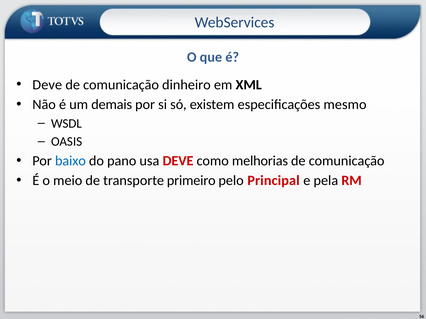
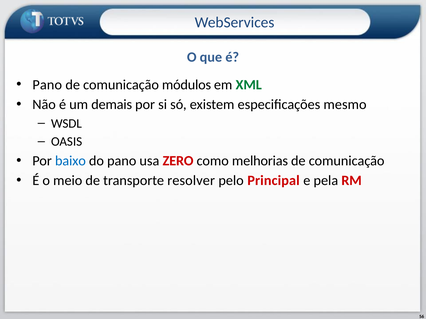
Deve at (47, 85): Deve -> Pano
dinheiro: dinheiro -> módulos
XML colour: black -> green
usa DEVE: DEVE -> ZERO
primeiro: primeiro -> resolver
